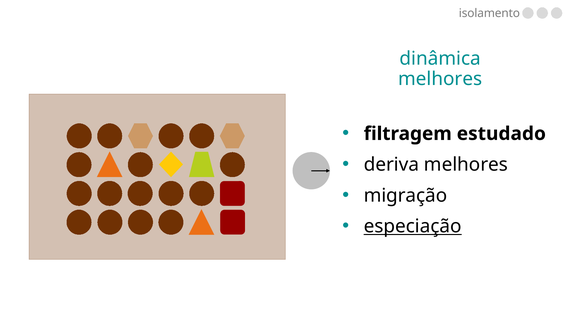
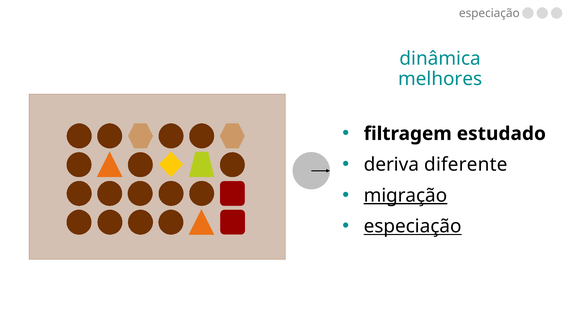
isolamento at (489, 13): isolamento -> especiação
deriva melhores: melhores -> diferente
migração underline: none -> present
